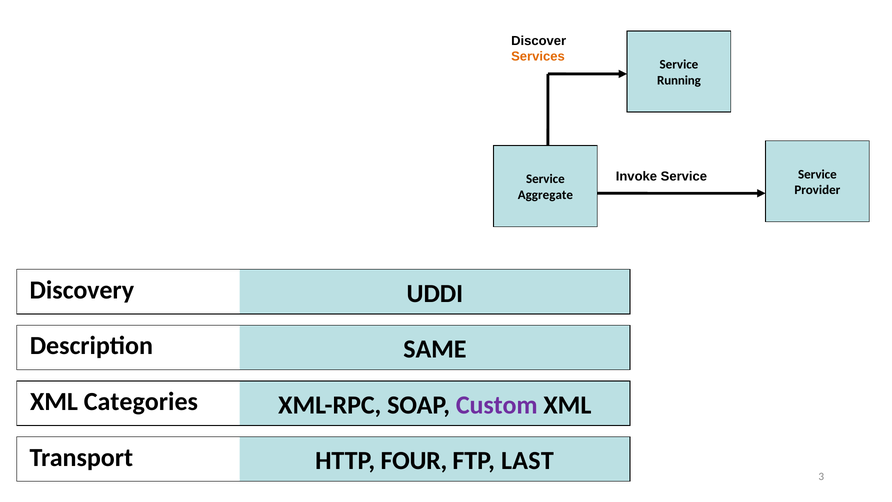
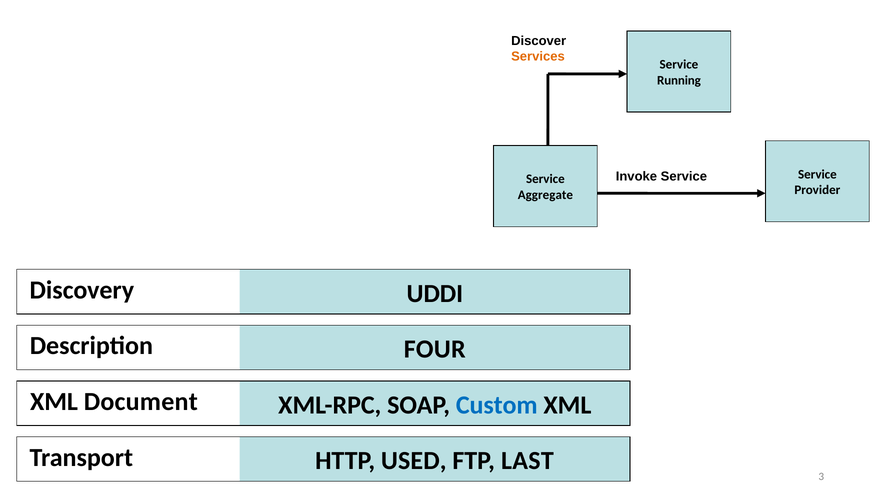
SAME: SAME -> FOUR
Categories: Categories -> Document
Custom colour: purple -> blue
FOUR: FOUR -> USED
